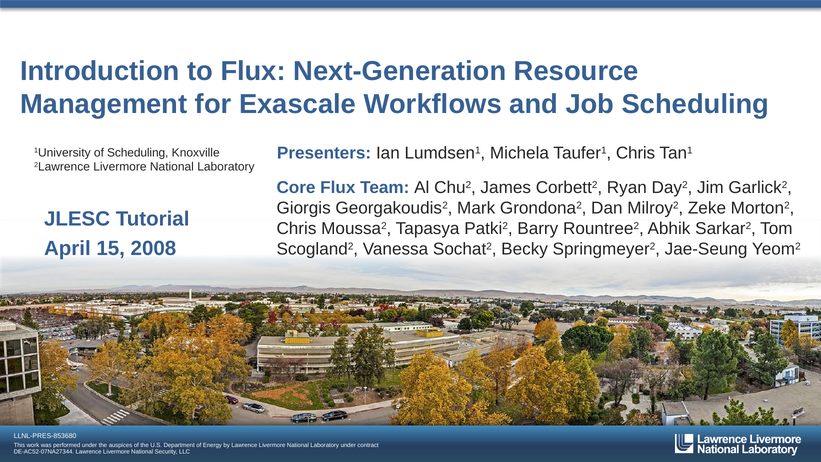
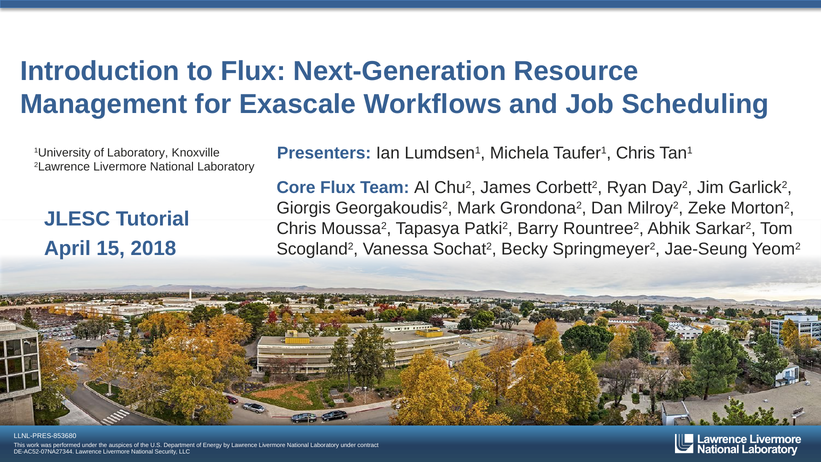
of Scheduling: Scheduling -> Laboratory
2008: 2008 -> 2018
